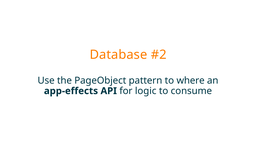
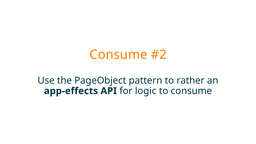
Database at (118, 55): Database -> Consume
where: where -> rather
